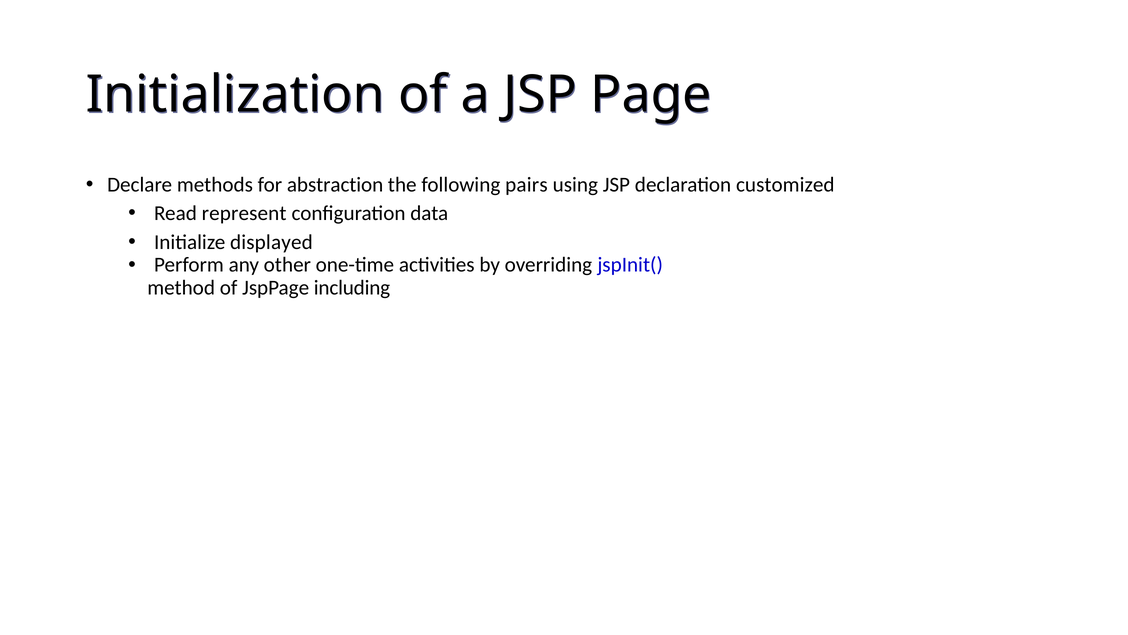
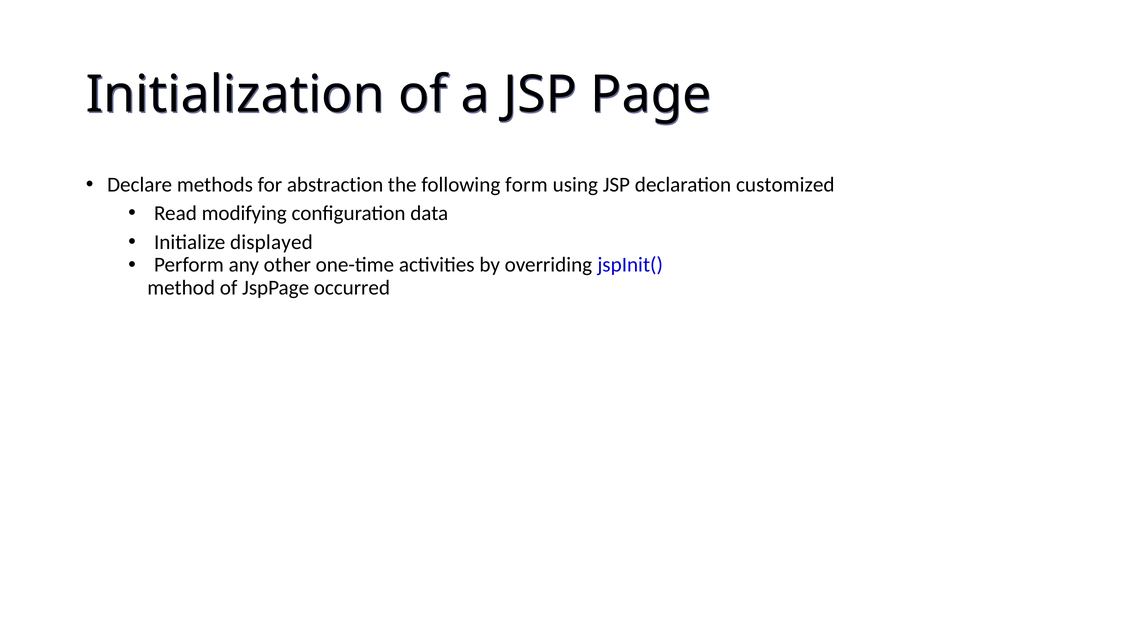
pairs: pairs -> form
represent: represent -> modifying
including: including -> occurred
